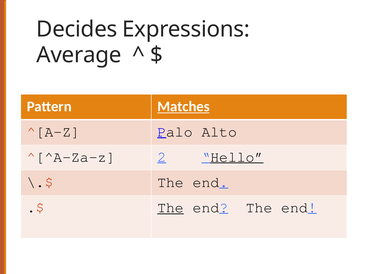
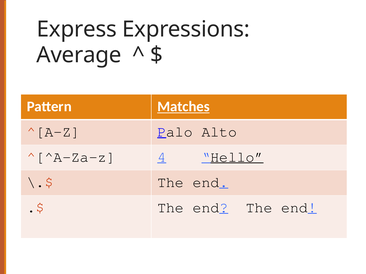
Decides: Decides -> Express
2: 2 -> 4
The at (171, 208) underline: present -> none
